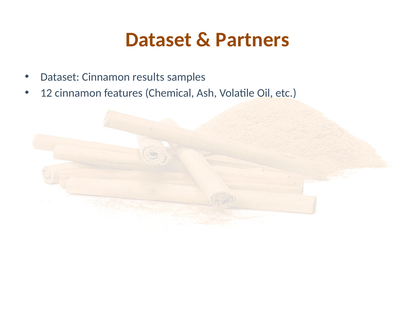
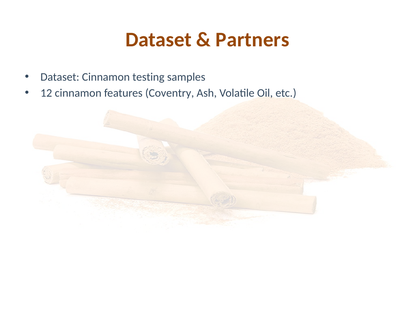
results: results -> testing
Chemical: Chemical -> Coventry
